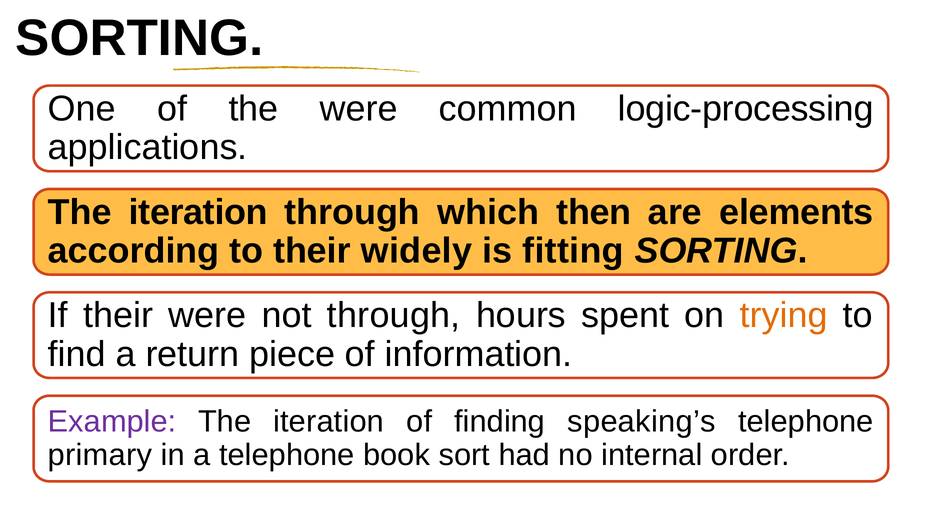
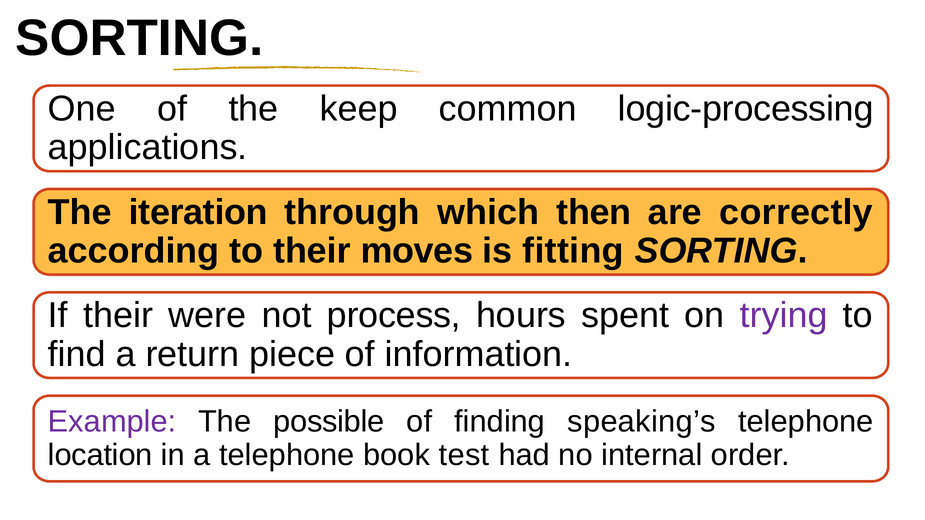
the were: were -> keep
elements: elements -> correctly
widely: widely -> moves
not through: through -> process
trying colour: orange -> purple
iteration at (329, 422): iteration -> possible
primary: primary -> location
sort: sort -> test
